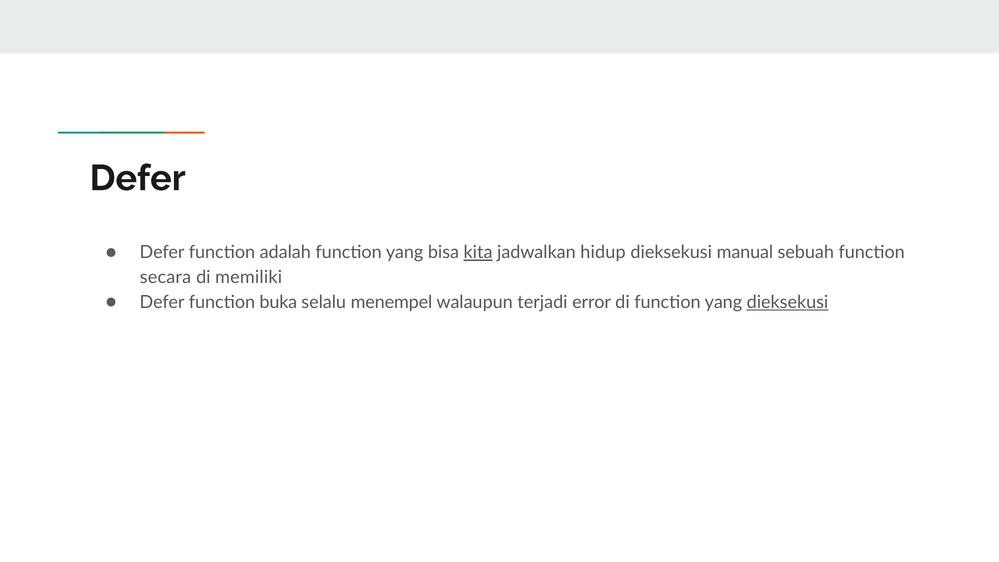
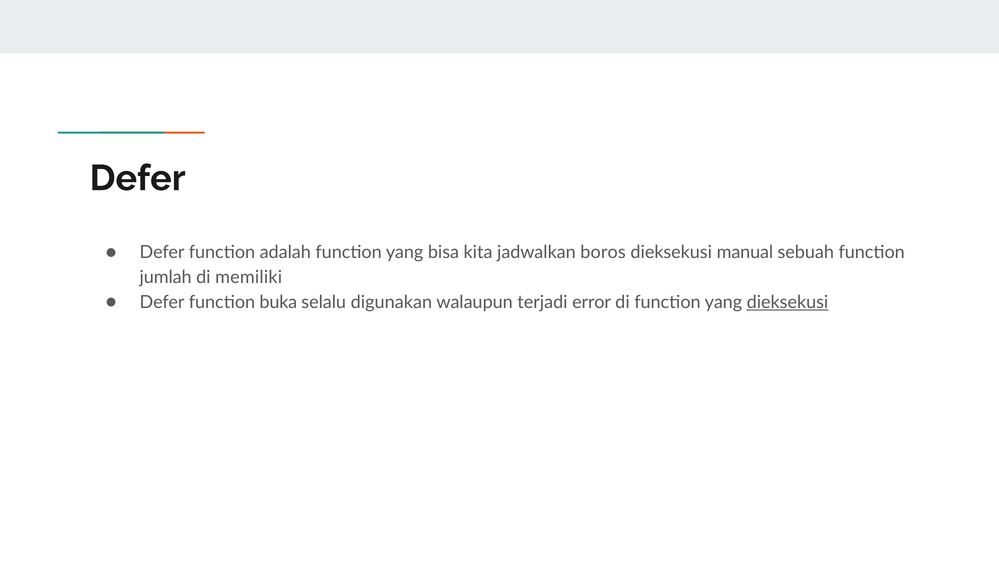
kita underline: present -> none
hidup: hidup -> boros
secara: secara -> jumlah
menempel: menempel -> digunakan
